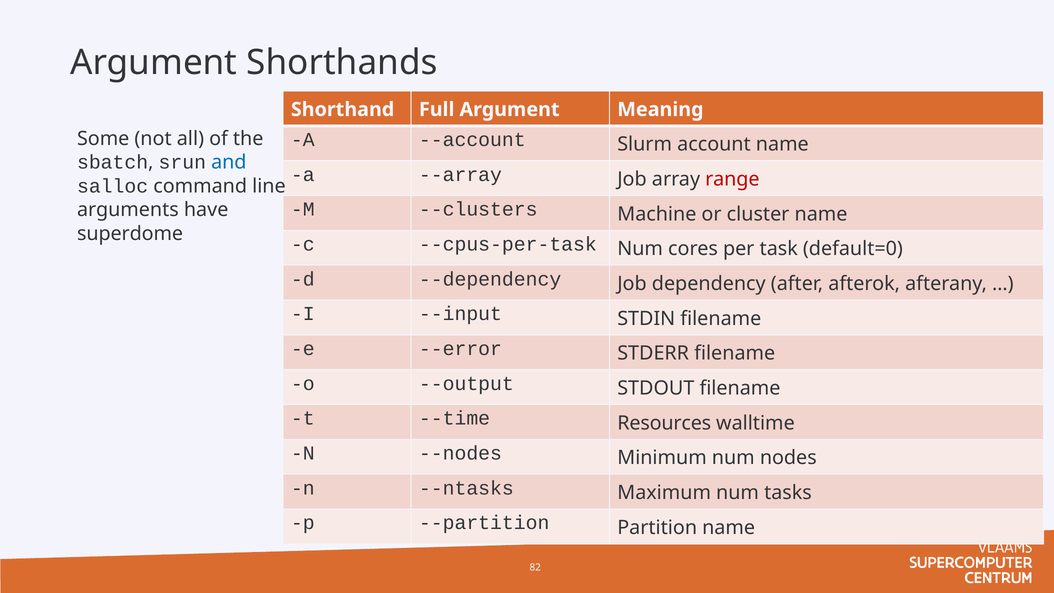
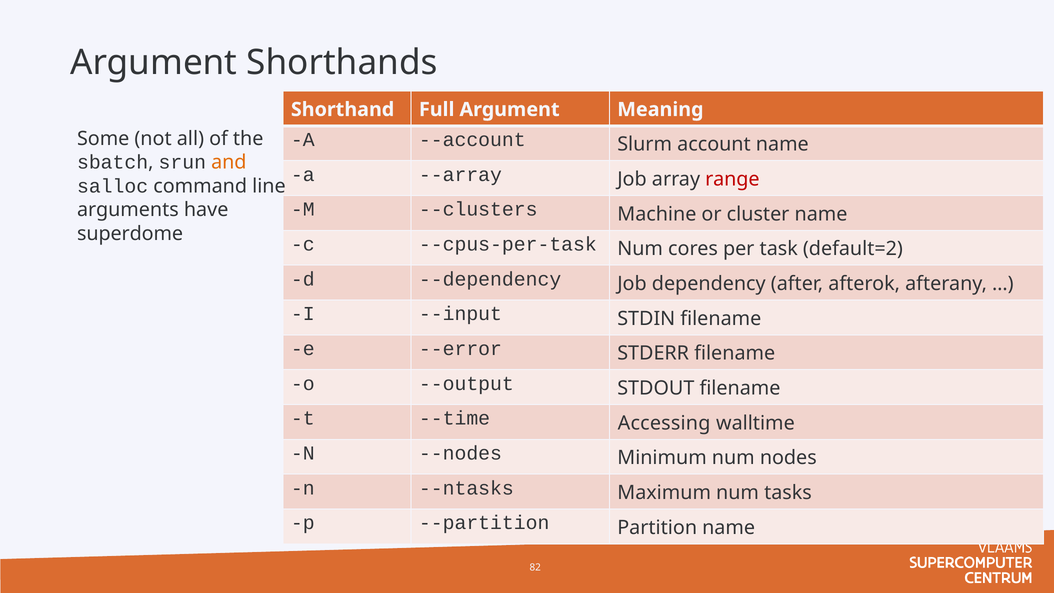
and colour: blue -> orange
default=0: default=0 -> default=2
Resources: Resources -> Accessing
